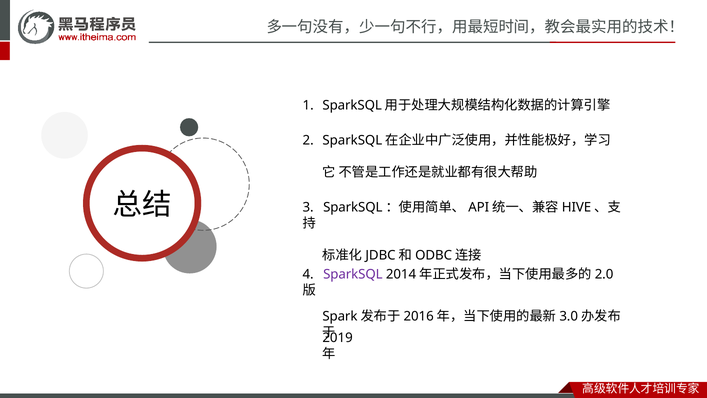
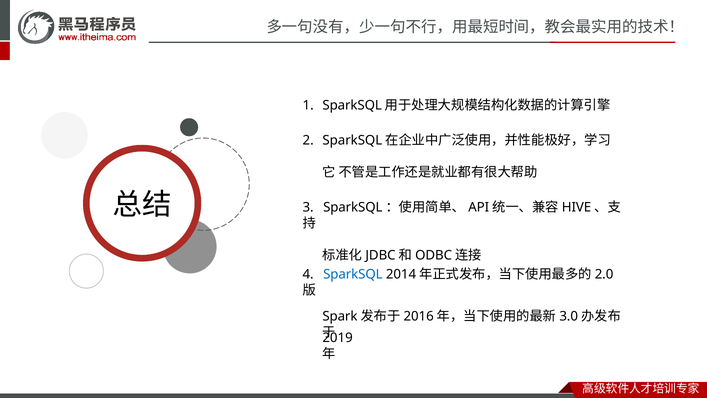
SparkSQL colour: purple -> blue
